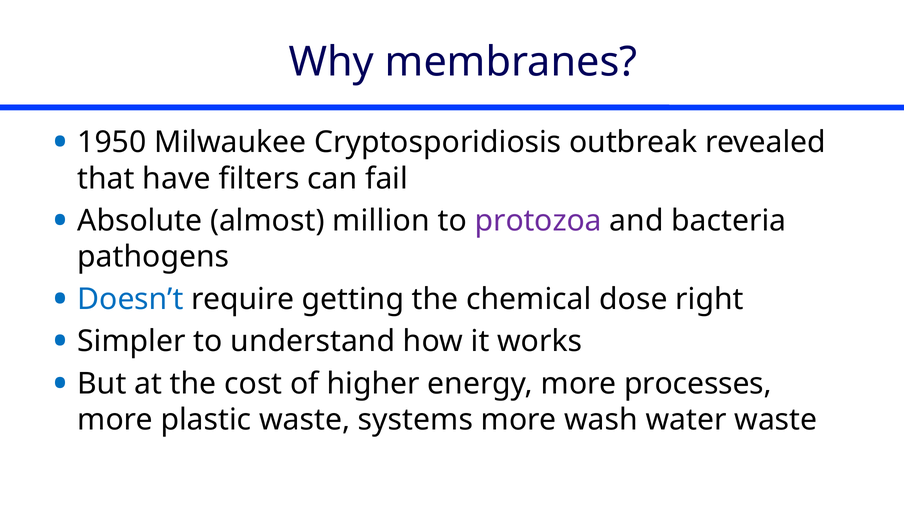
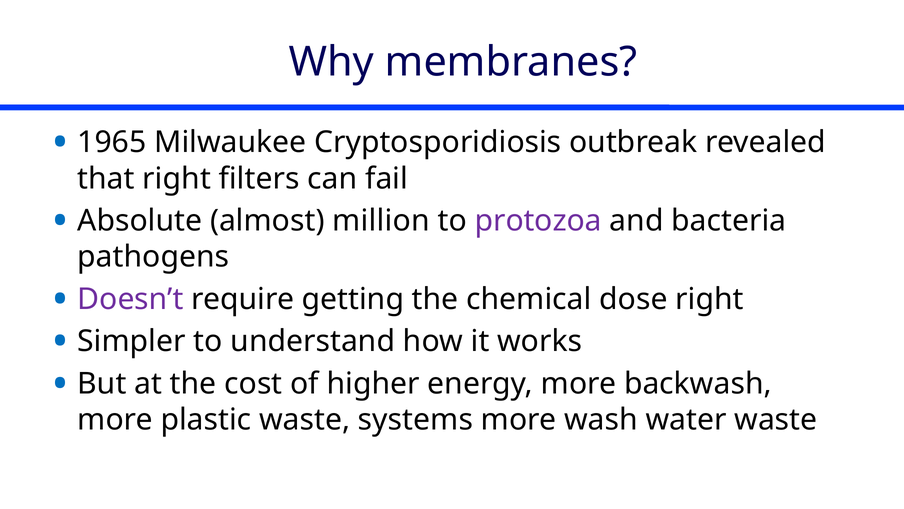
1950: 1950 -> 1965
that have: have -> right
Doesn’t colour: blue -> purple
processes: processes -> backwash
